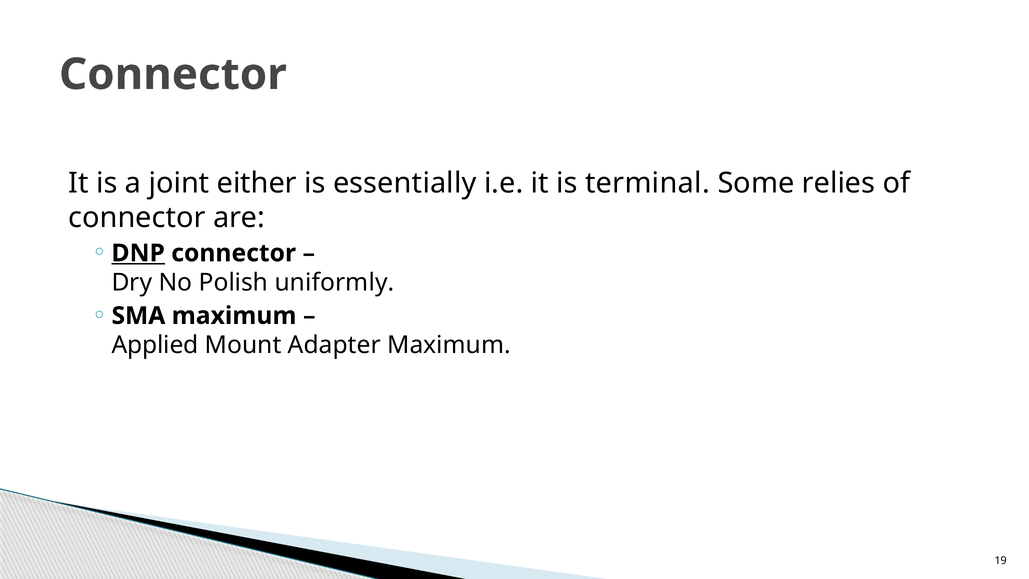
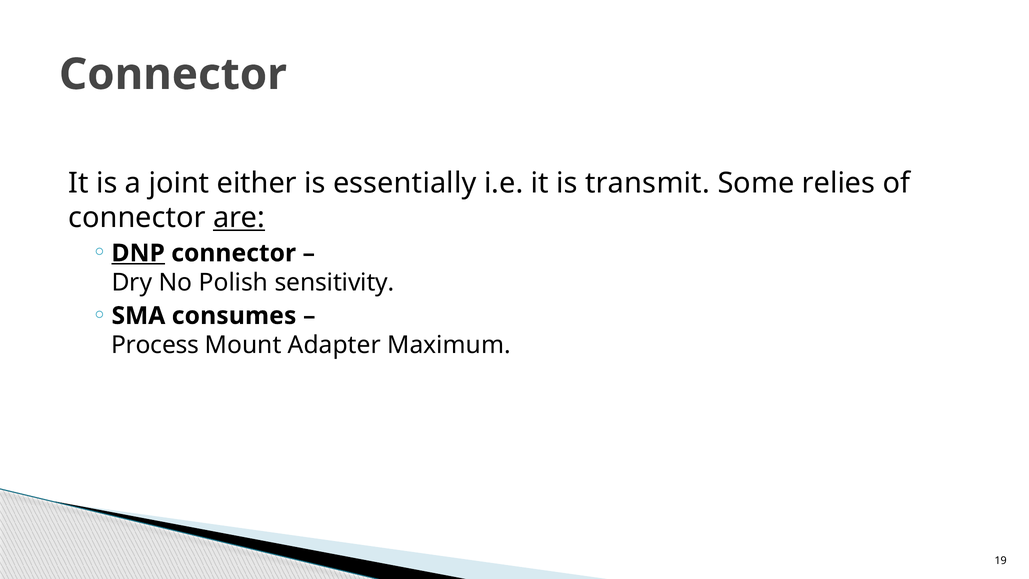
terminal: terminal -> transmit
are underline: none -> present
uniformly: uniformly -> sensitivity
SMA maximum: maximum -> consumes
Applied: Applied -> Process
